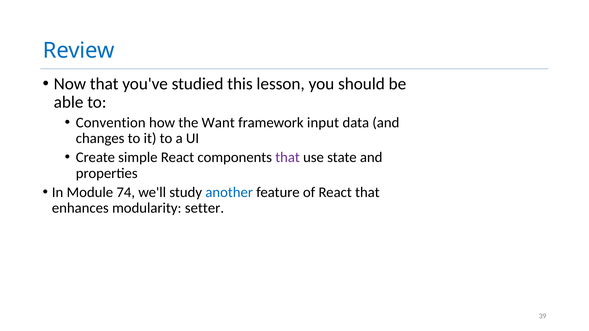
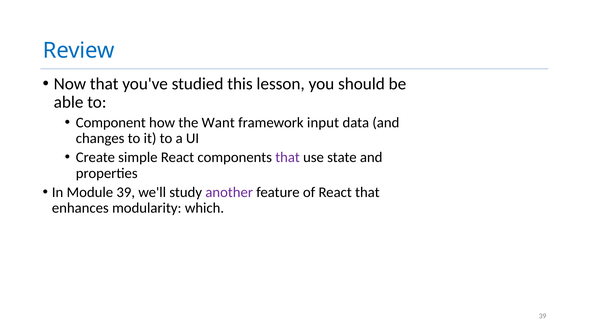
Convention: Convention -> Component
Module 74: 74 -> 39
another colour: blue -> purple
setter: setter -> which
